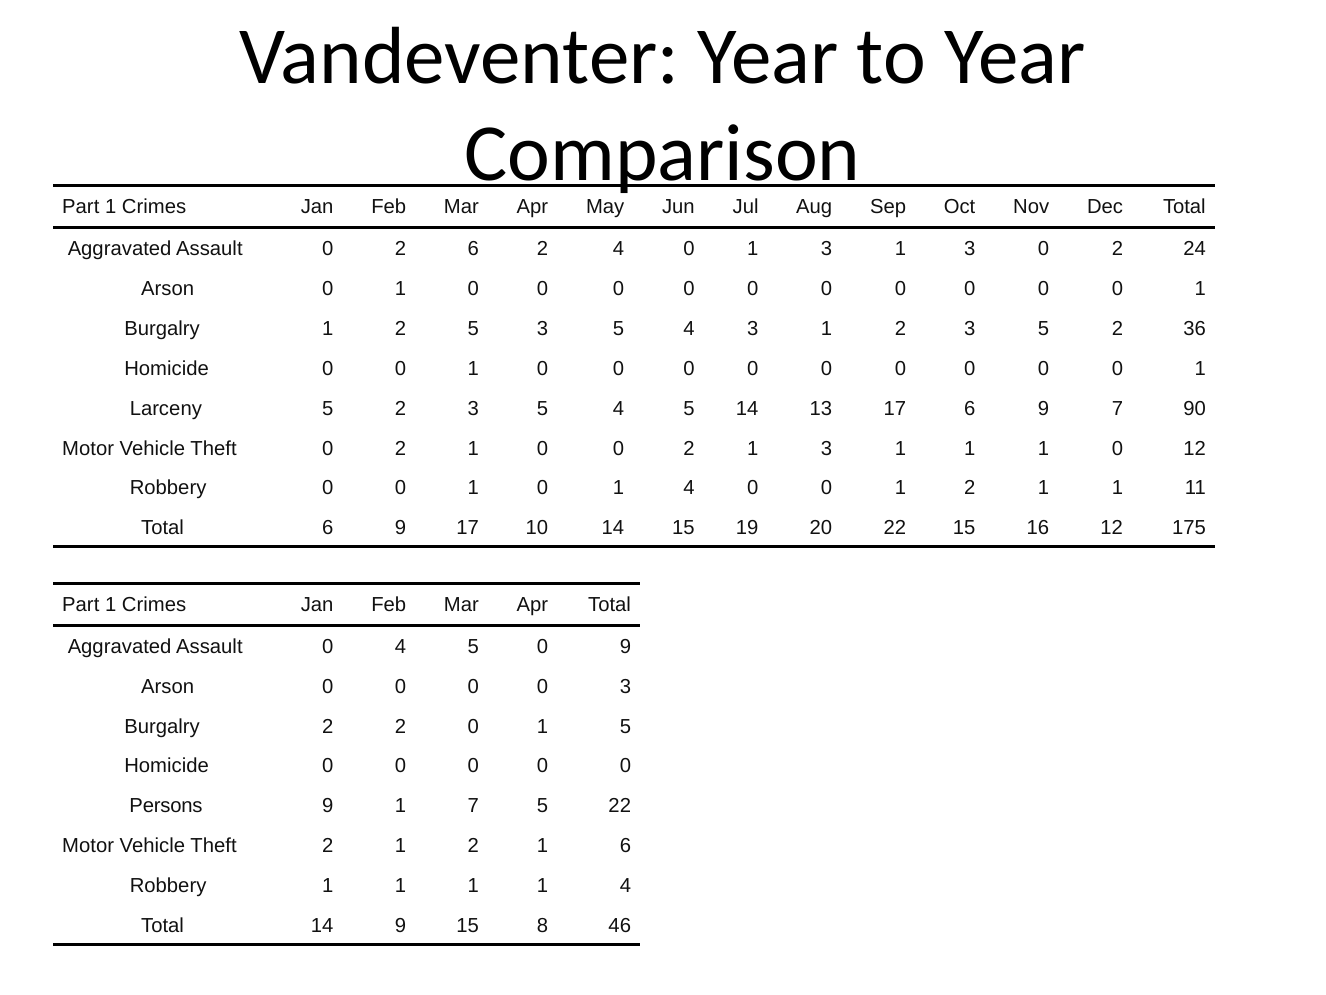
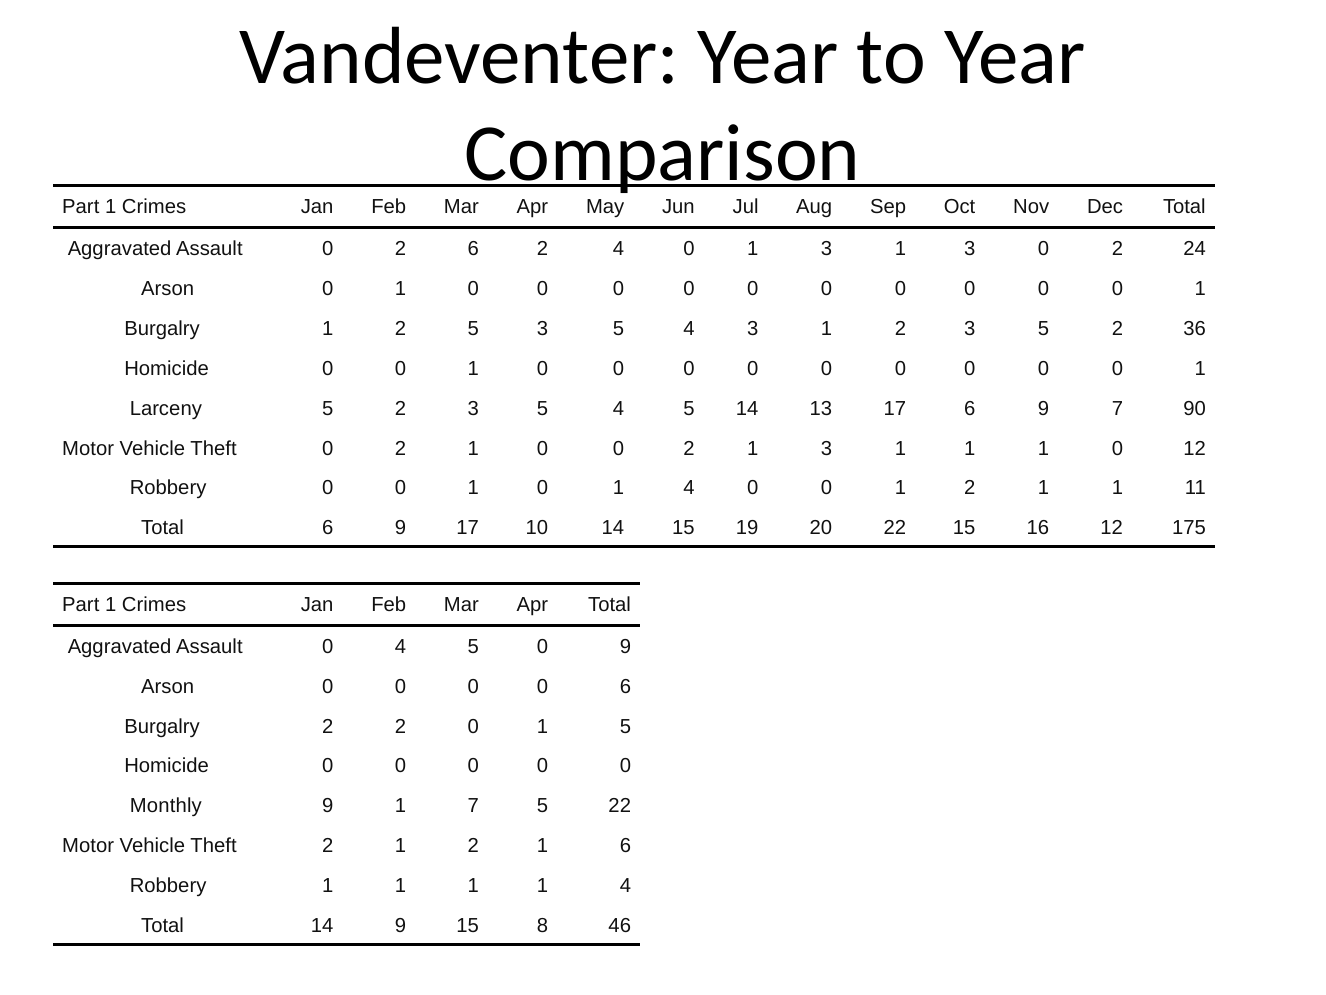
0 3: 3 -> 6
Persons: Persons -> Monthly
